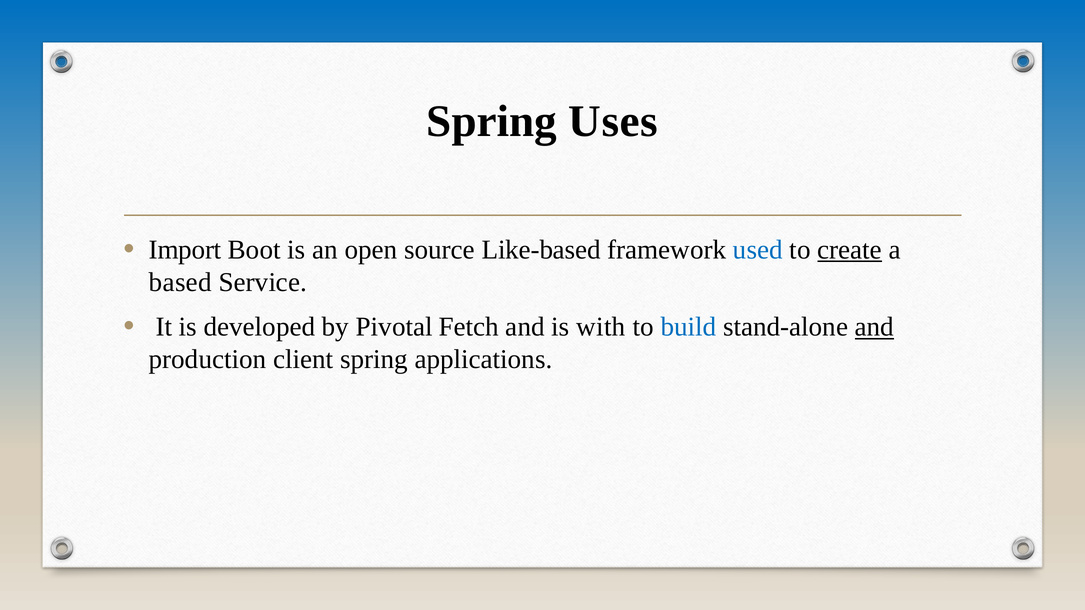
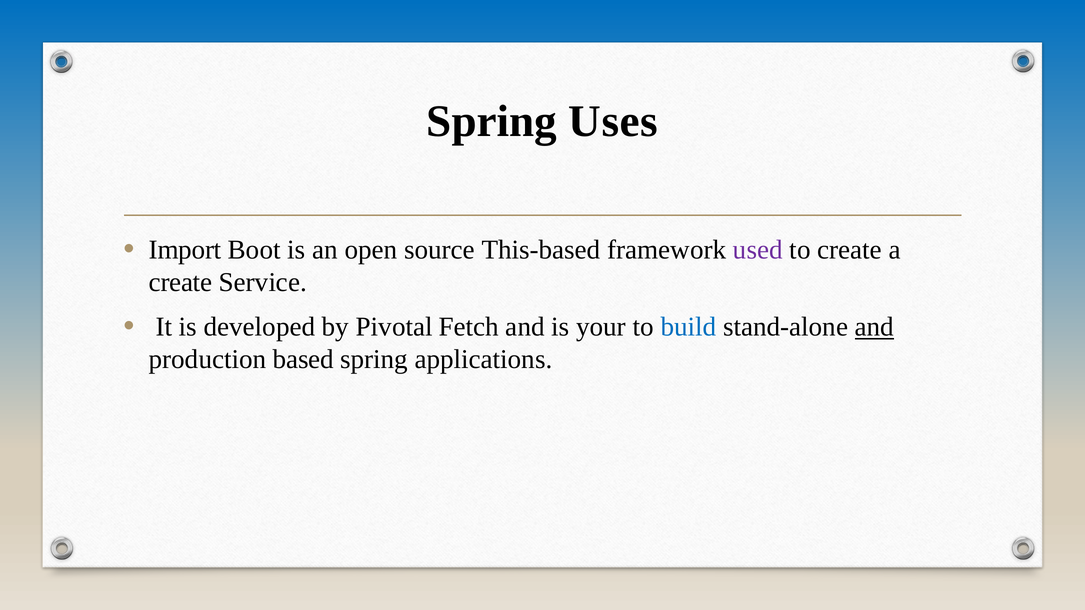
Like-based: Like-based -> This-based
used colour: blue -> purple
create at (850, 250) underline: present -> none
based at (180, 282): based -> create
with: with -> your
client: client -> based
